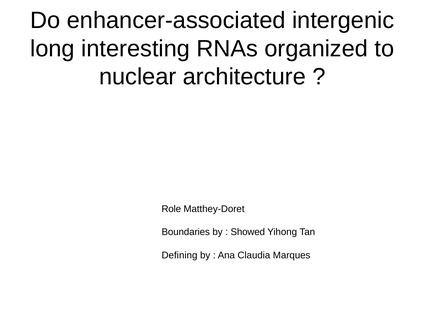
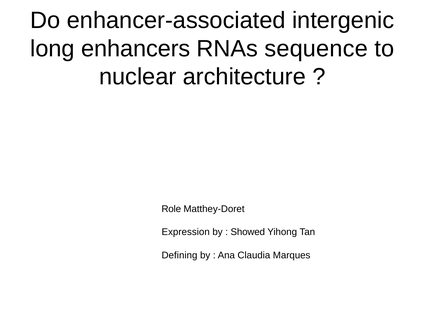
interesting: interesting -> enhancers
organized: organized -> sequence
Boundaries: Boundaries -> Expression
